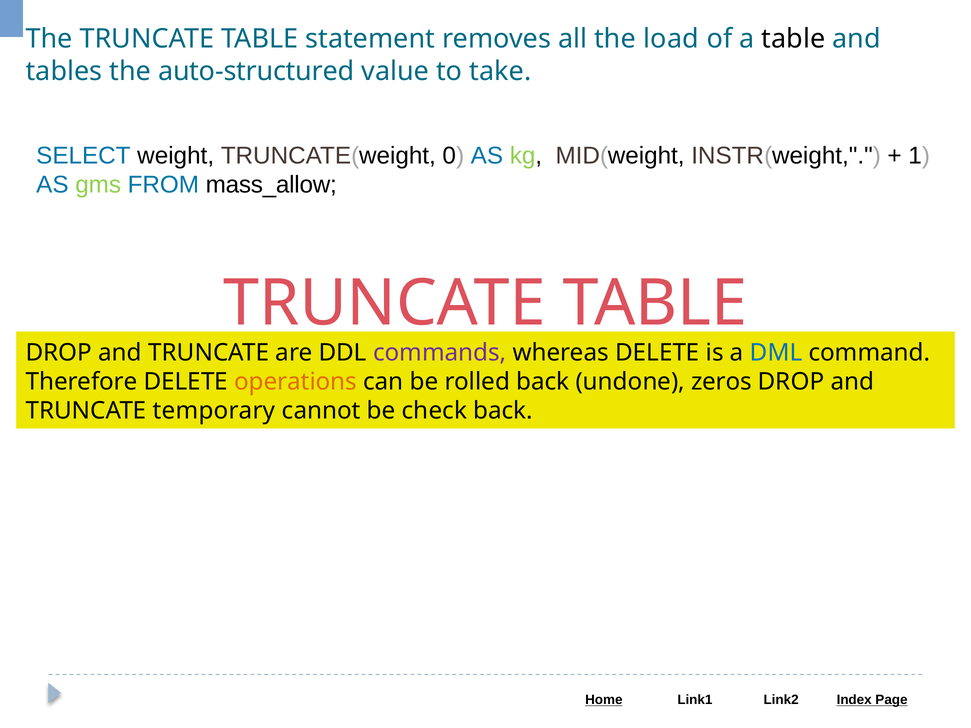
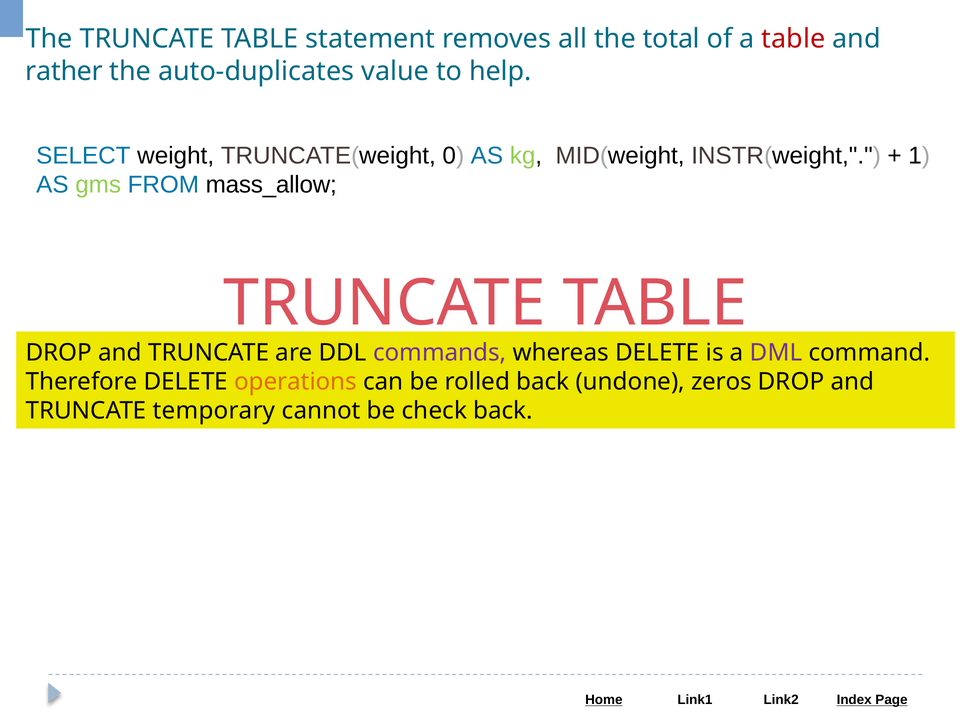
load: load -> total
table at (793, 39) colour: black -> red
tables: tables -> rather
auto-structured: auto-structured -> auto-duplicates
take: take -> help
DML colour: blue -> purple
